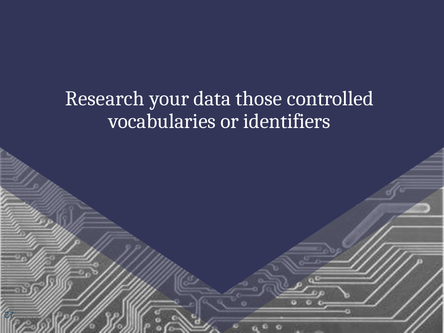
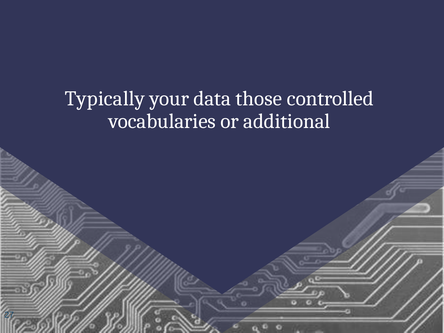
Research: Research -> Typically
identifiers: identifiers -> additional
